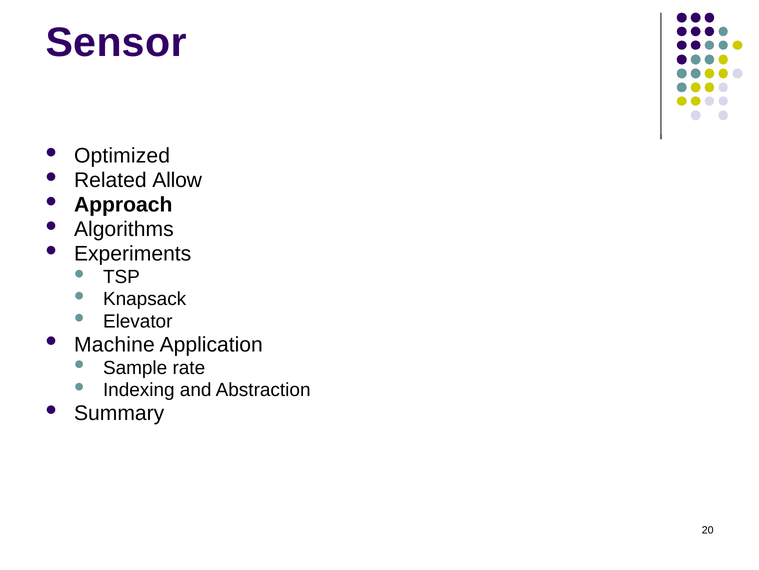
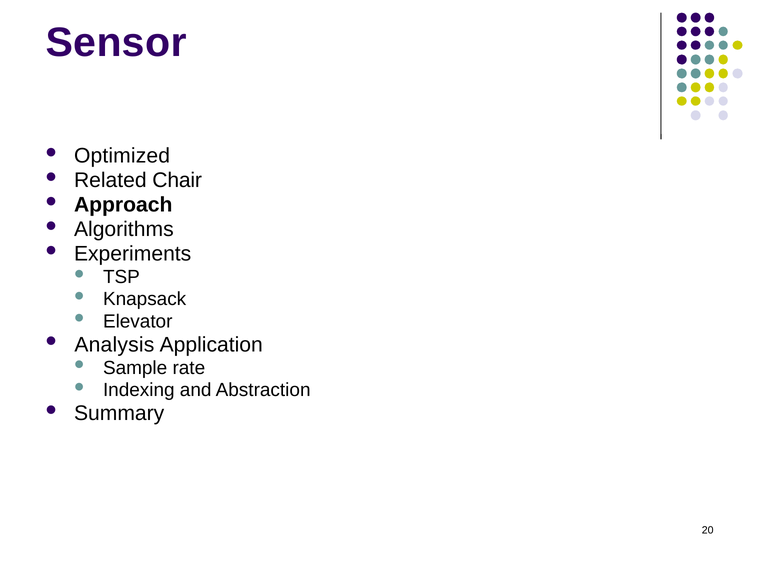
Allow: Allow -> Chair
Machine: Machine -> Analysis
